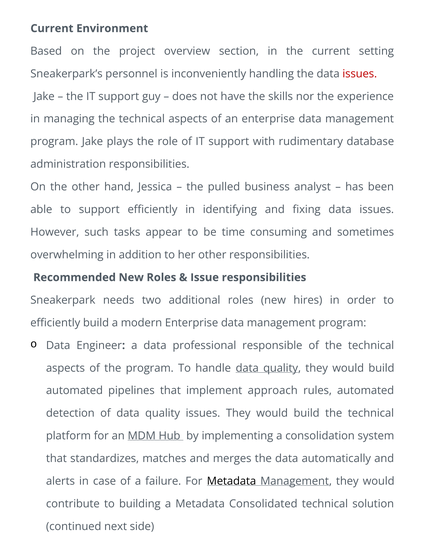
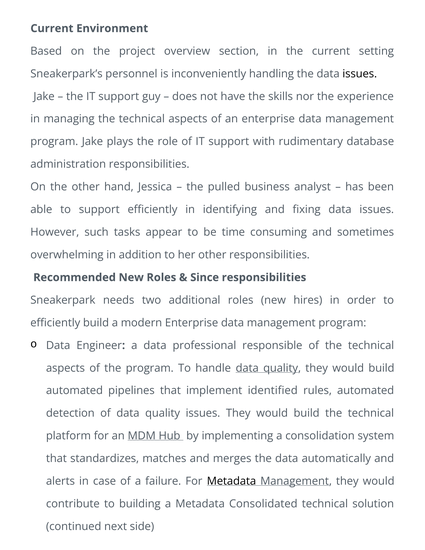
issues at (360, 74) colour: red -> black
Issue: Issue -> Since
approach: approach -> identified
